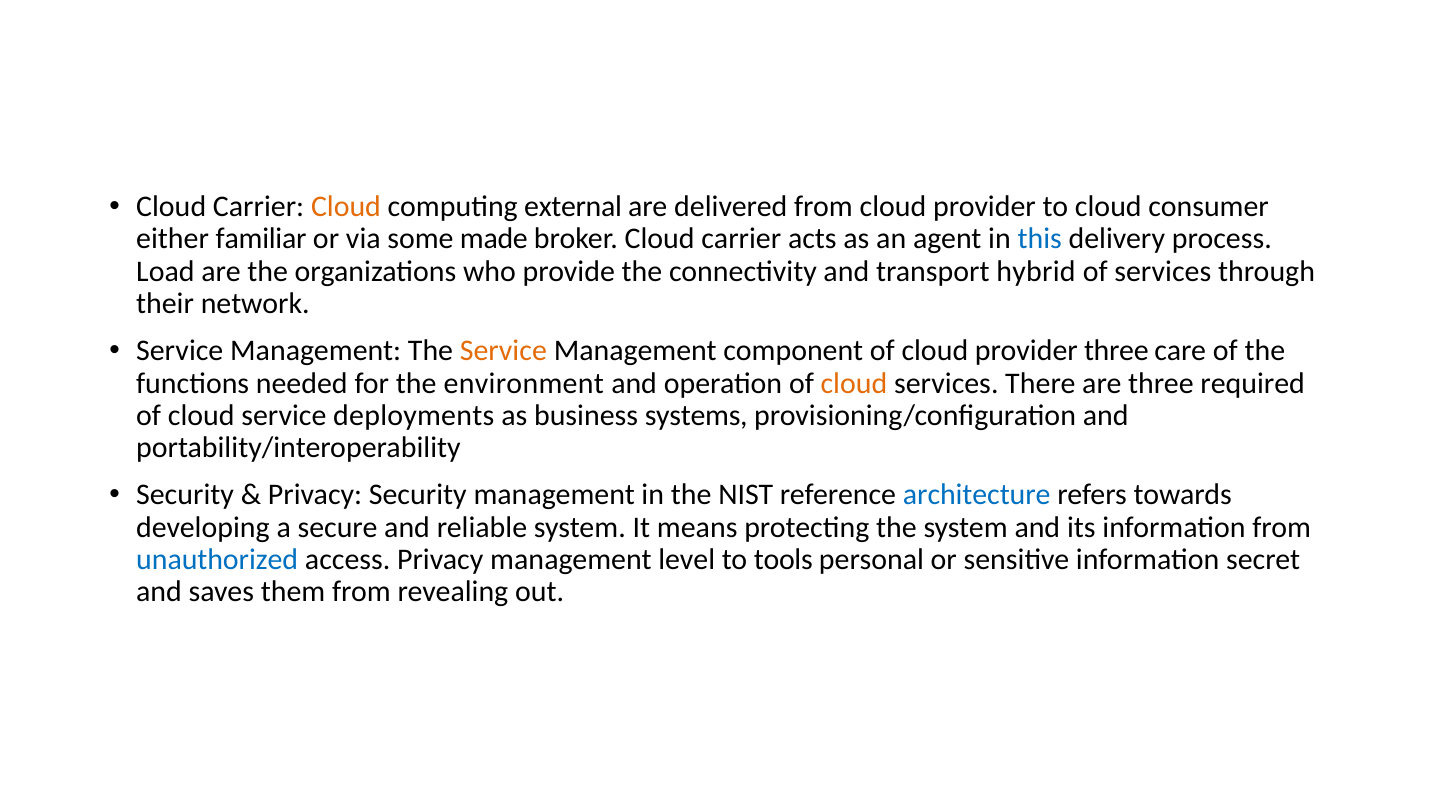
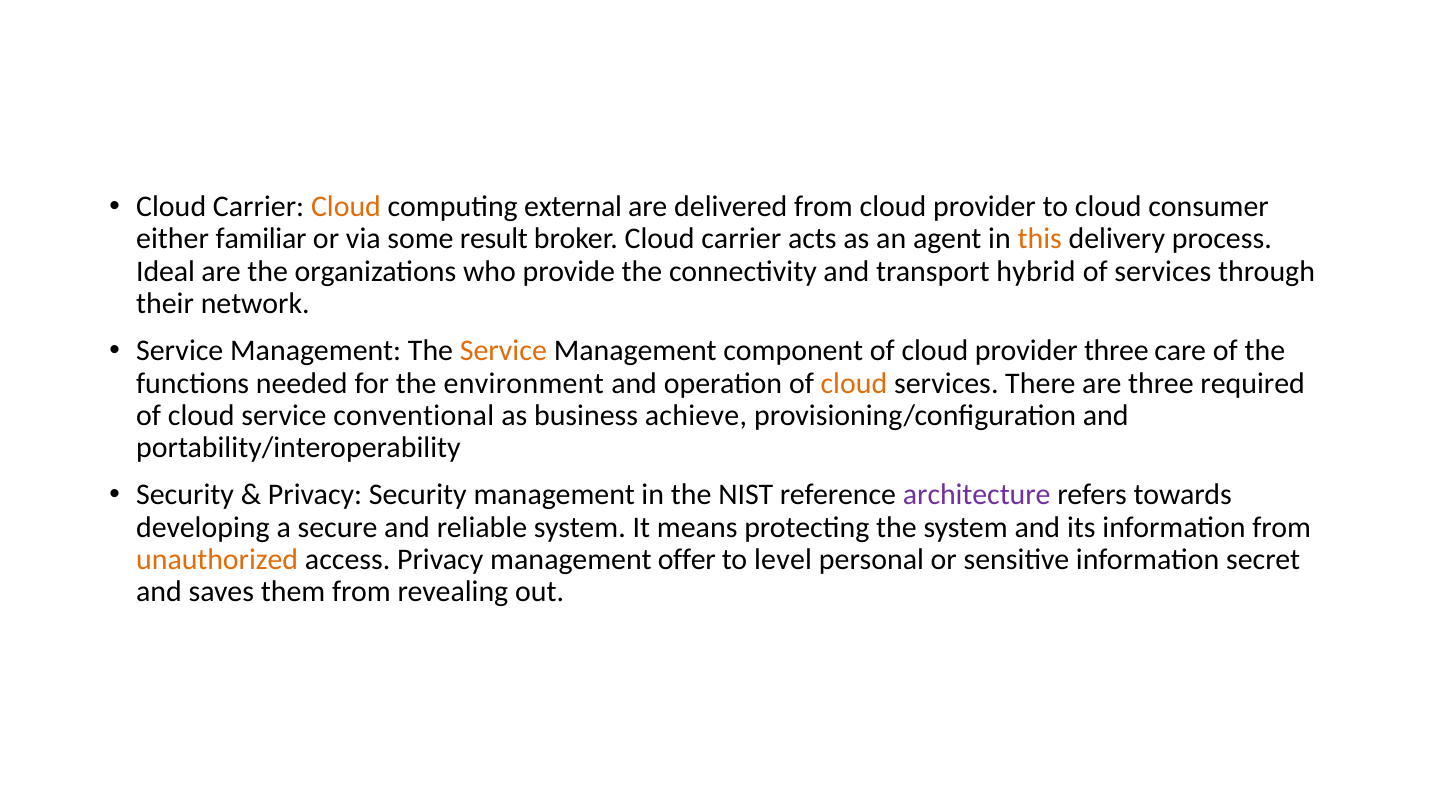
made: made -> result
this colour: blue -> orange
Load: Load -> Ideal
deployments: deployments -> conventional
systems: systems -> achieve
architecture colour: blue -> purple
unauthorized colour: blue -> orange
level: level -> offer
tools: tools -> level
